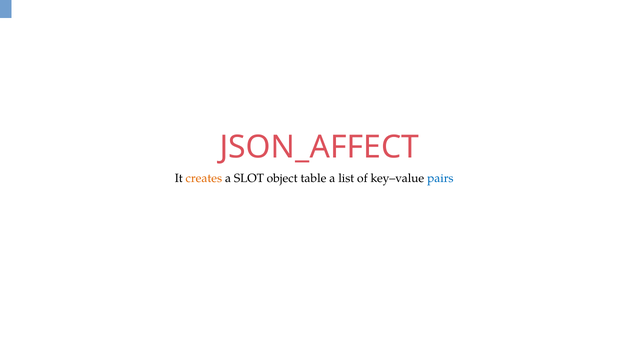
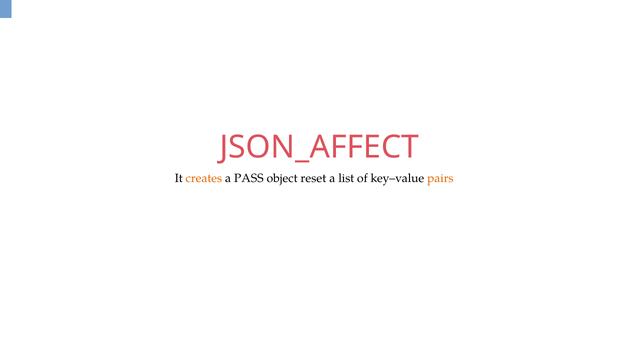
SLOT: SLOT -> PASS
table: table -> reset
pairs colour: blue -> orange
